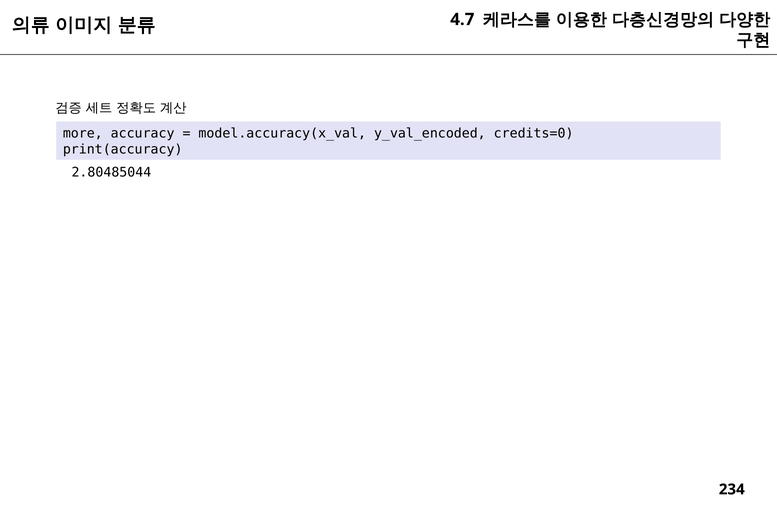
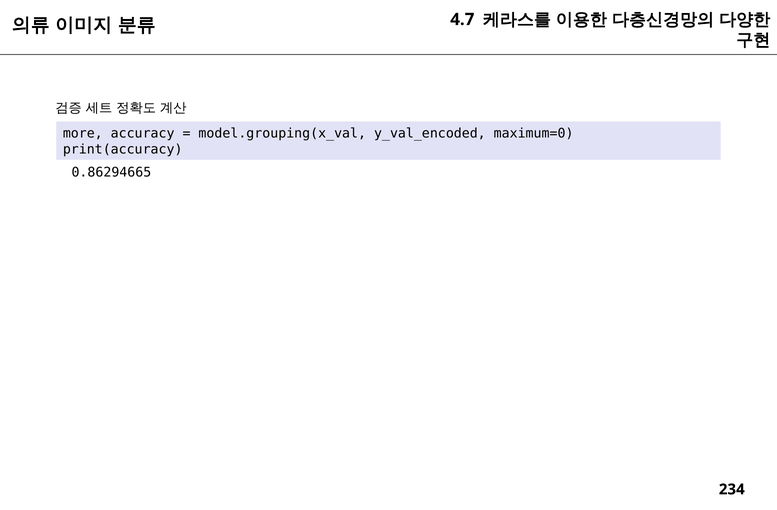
model.accuracy(x_val: model.accuracy(x_val -> model.grouping(x_val
credits=0: credits=0 -> maximum=0
2.80485044: 2.80485044 -> 0.86294665
